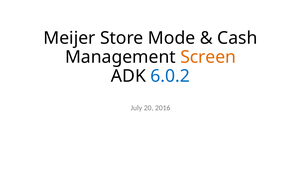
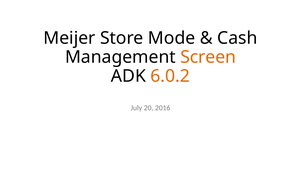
6.0.2 colour: blue -> orange
